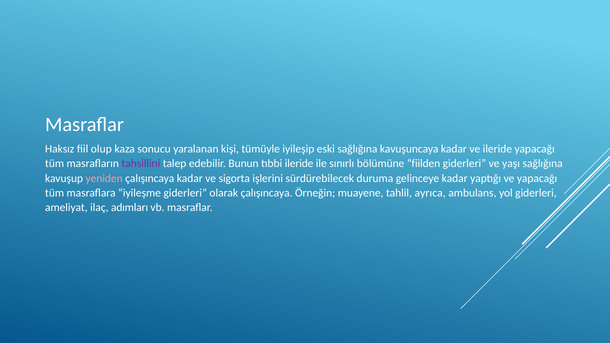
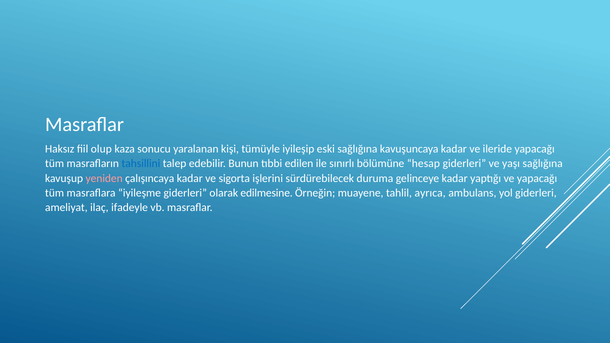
tahsillini colour: purple -> blue
tıbbi ileride: ileride -> edilen
fiilden: fiilden -> hesap
olarak çalışıncaya: çalışıncaya -> edilmesine
adımları: adımları -> ifadeyle
